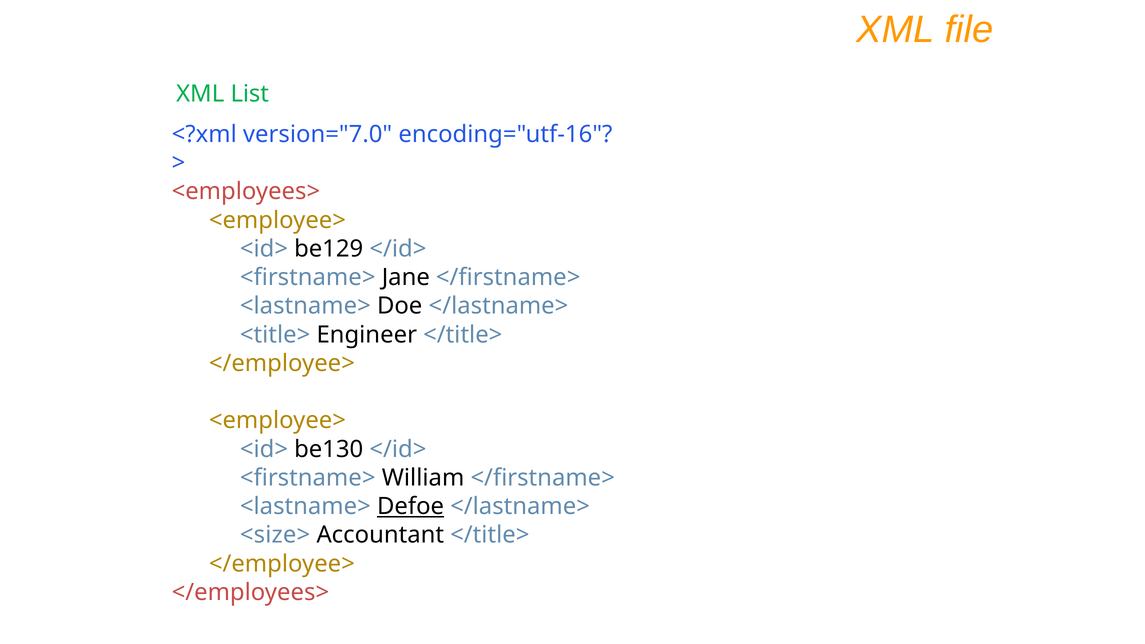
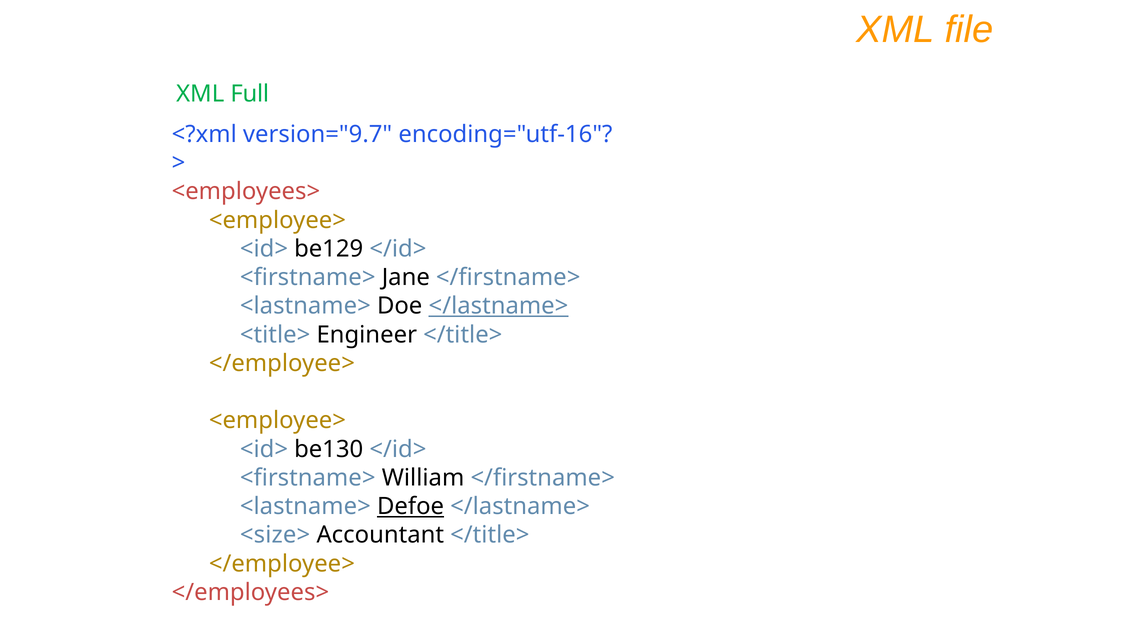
List: List -> Full
version="7.0: version="7.0 -> version="9.7
</lastname> at (498, 306) underline: none -> present
